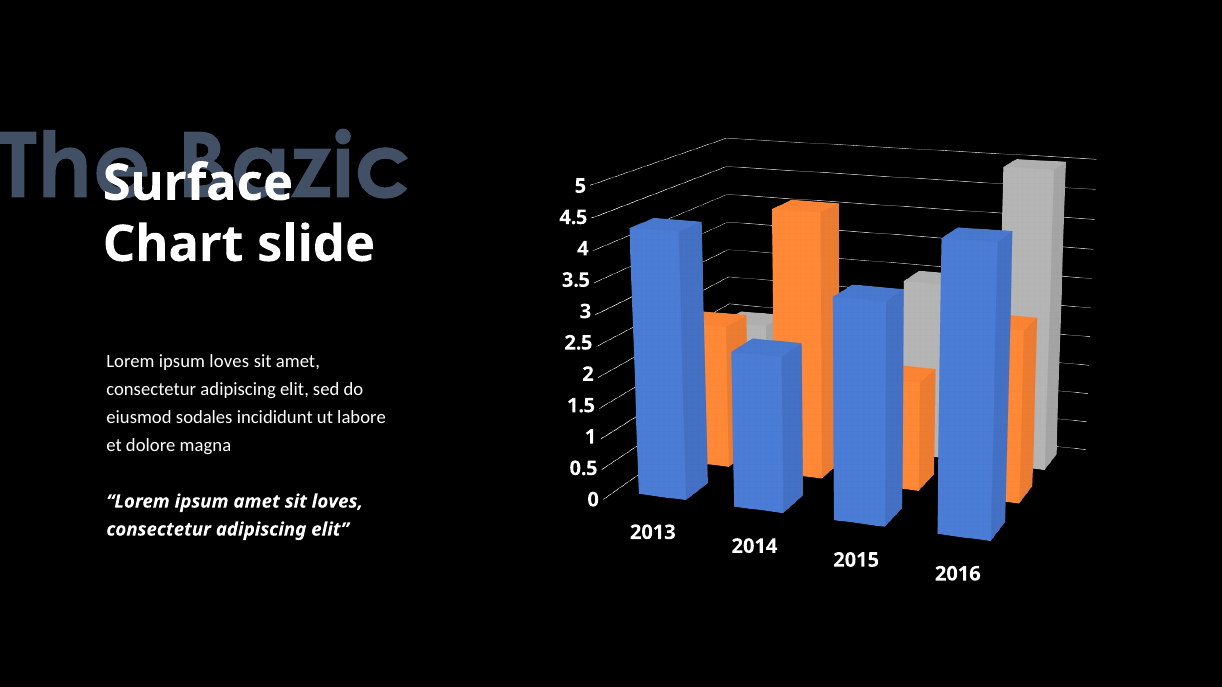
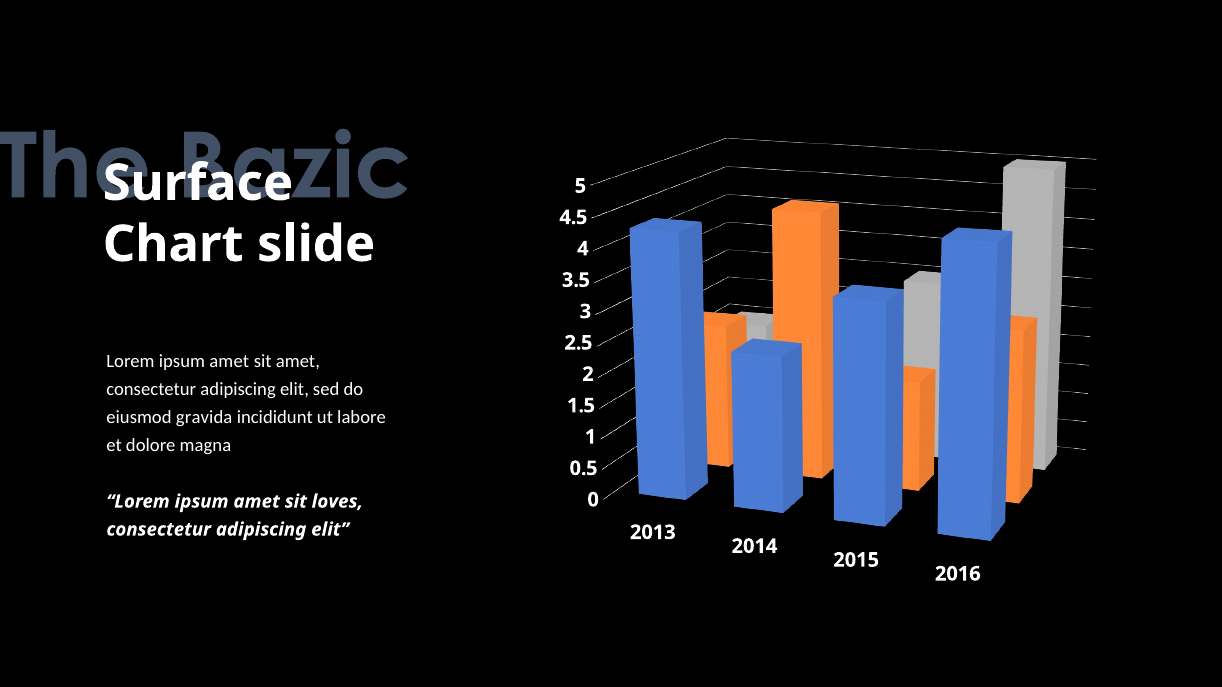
loves at (229, 362): loves -> amet
sodales: sodales -> gravida
